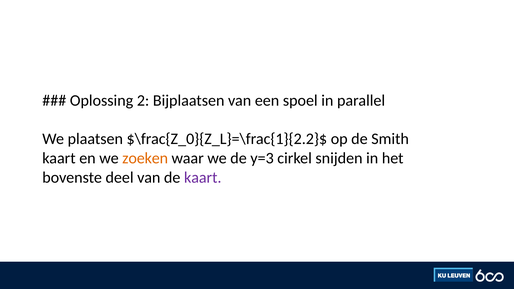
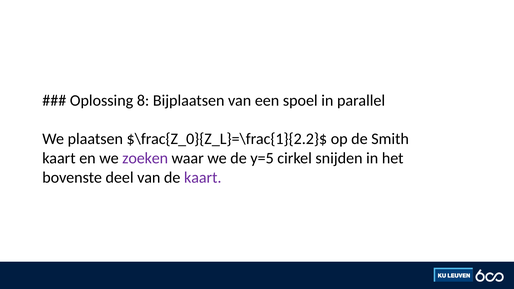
2: 2 -> 8
zoeken colour: orange -> purple
y=3: y=3 -> y=5
